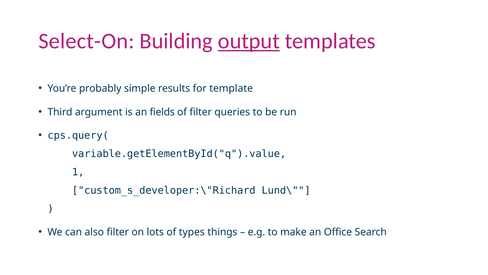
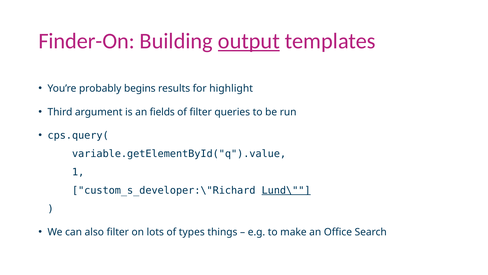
Select-On: Select-On -> Finder-On
simple: simple -> begins
template: template -> highlight
Lund\ underline: none -> present
